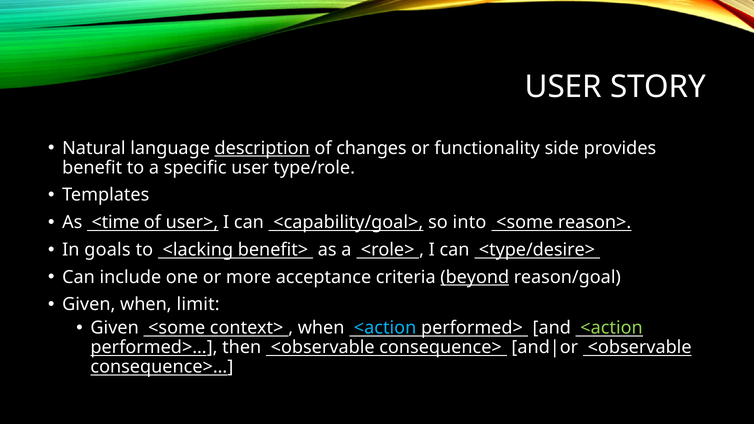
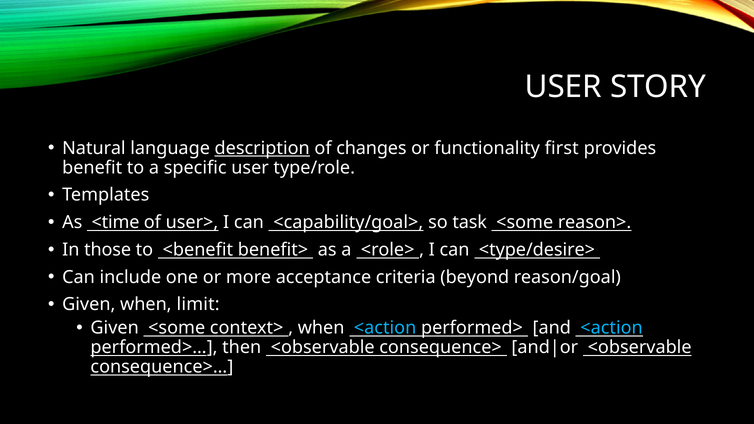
side: side -> first
into: into -> task
goals: goals -> those
<lacking: <lacking -> <benefit
beyond underline: present -> none
<action at (612, 328) colour: light green -> light blue
